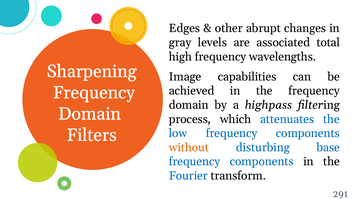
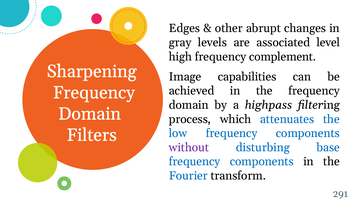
total: total -> level
wavelengths: wavelengths -> complement
without colour: orange -> purple
